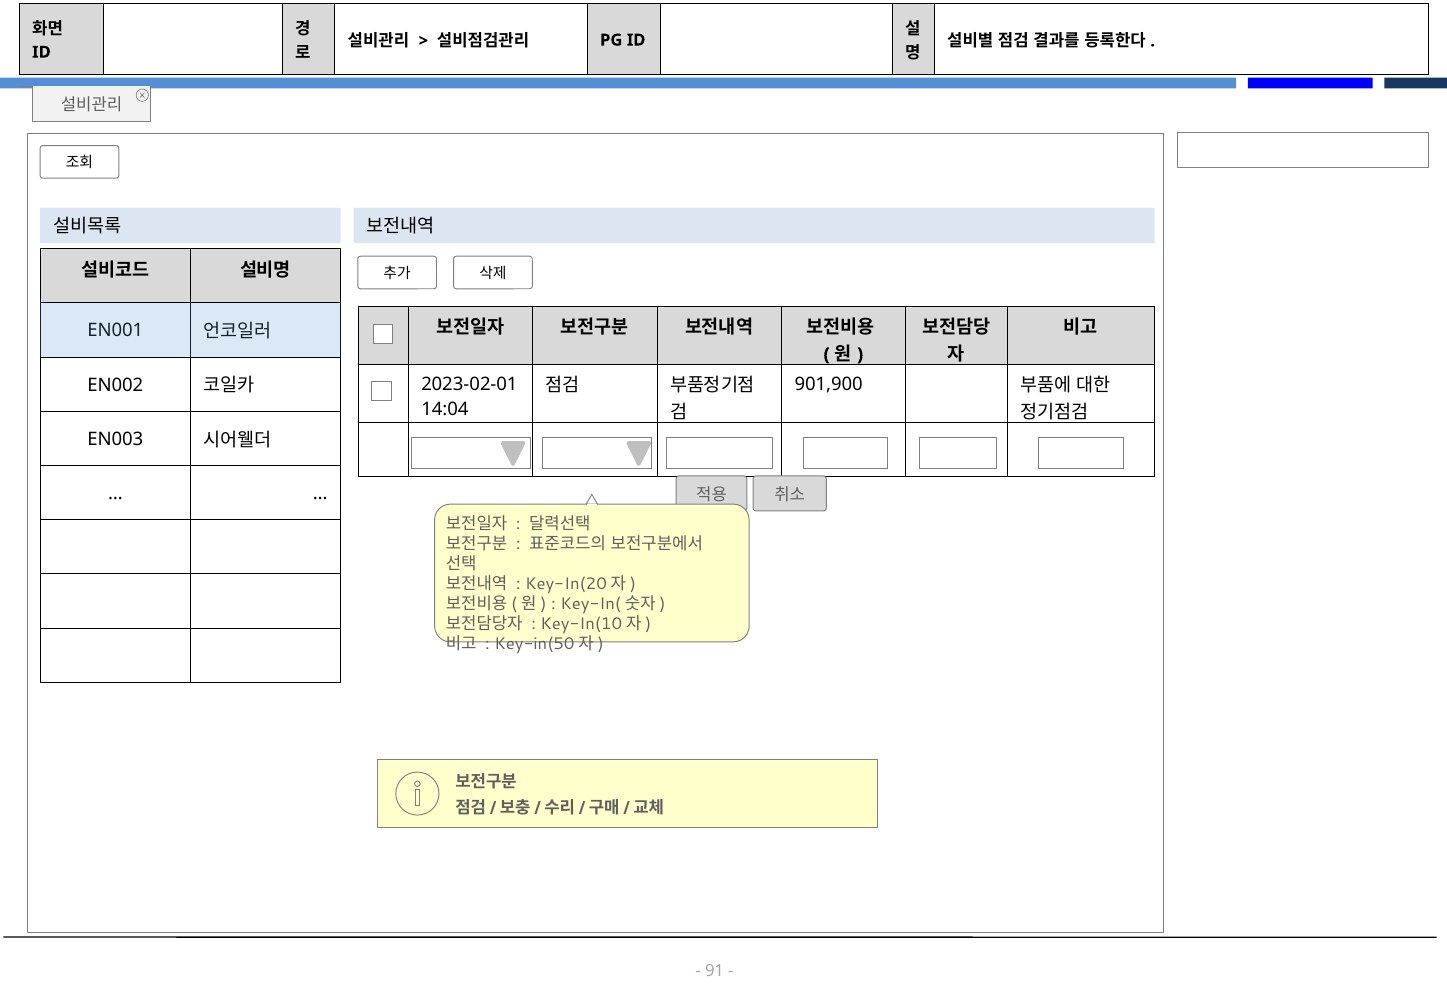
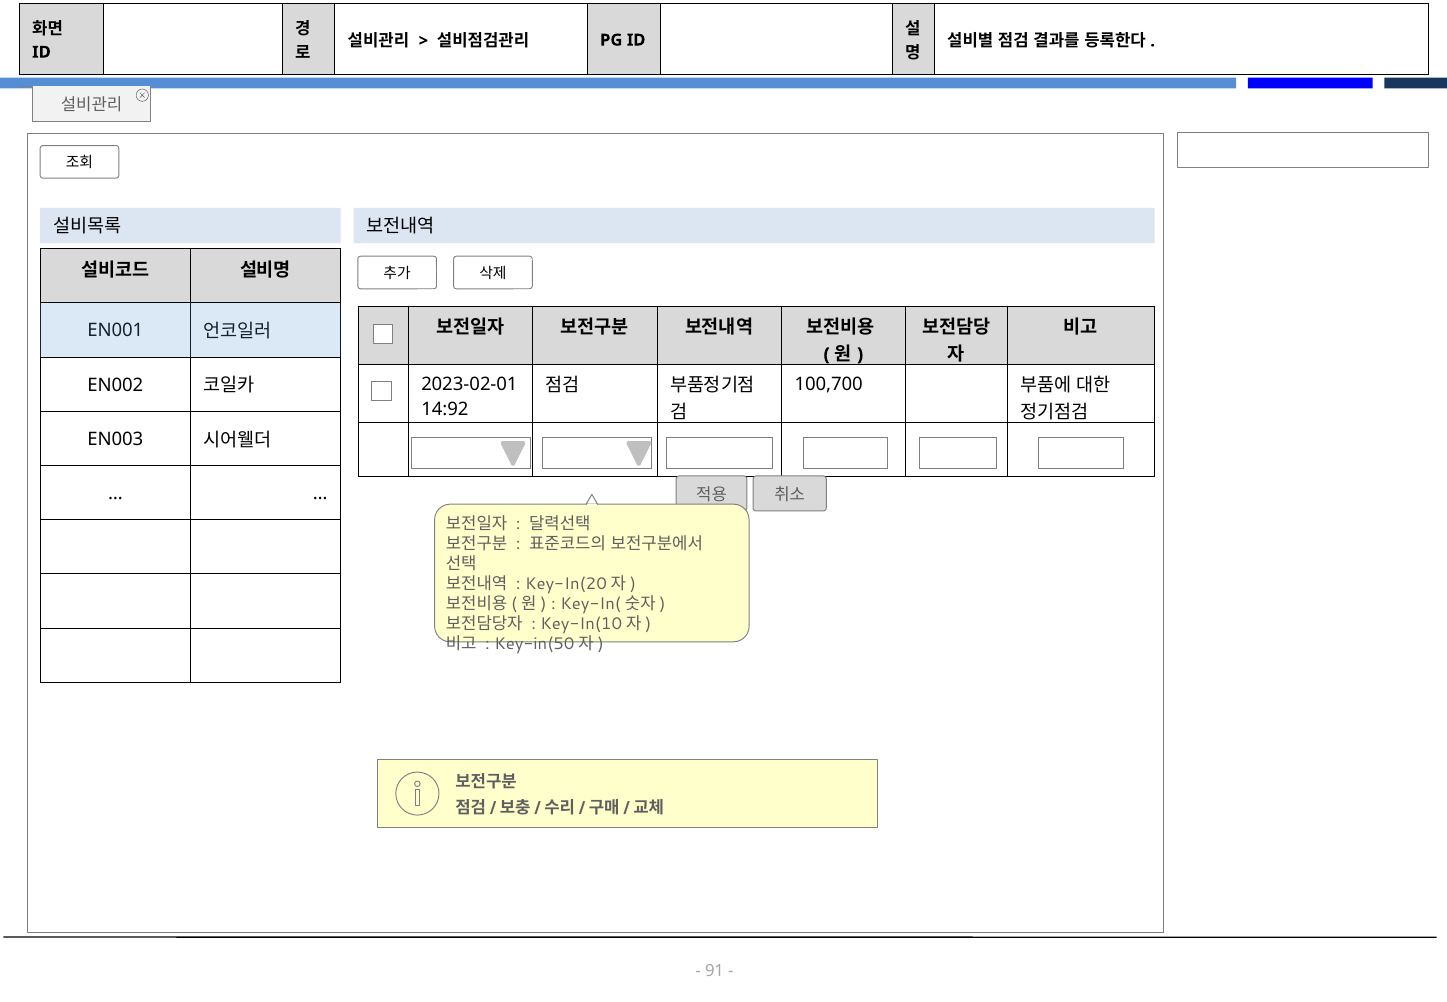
901,900: 901,900 -> 100,700
14:04: 14:04 -> 14:92
